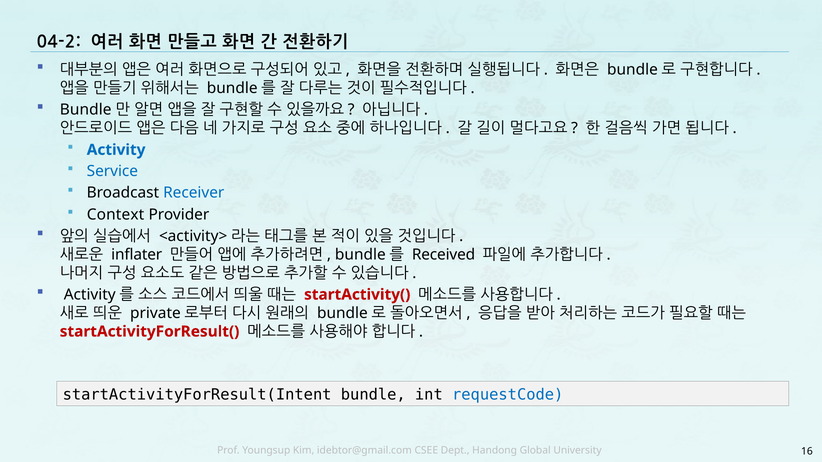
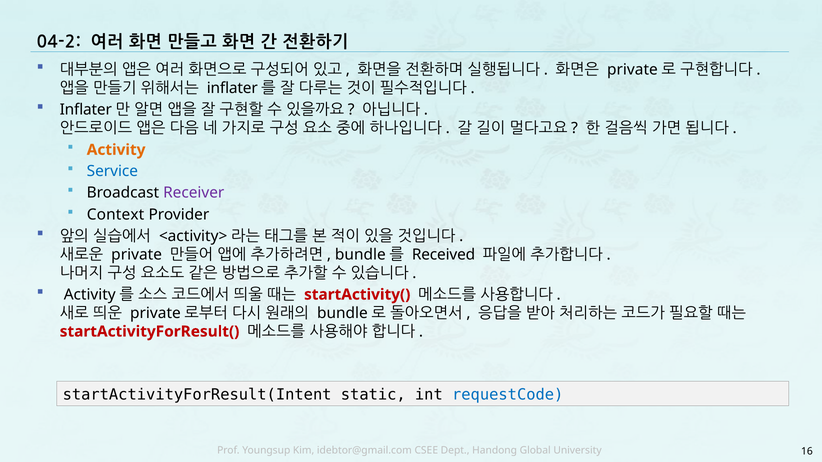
bundle at (632, 70): bundle -> private
bundle at (232, 88): bundle -> inflater
Bundle at (86, 110): Bundle -> Inflater
Activity at (116, 150) colour: blue -> orange
Receiver colour: blue -> purple
inflater at (137, 255): inflater -> private
startActivityForResult(Intent bundle: bundle -> static
